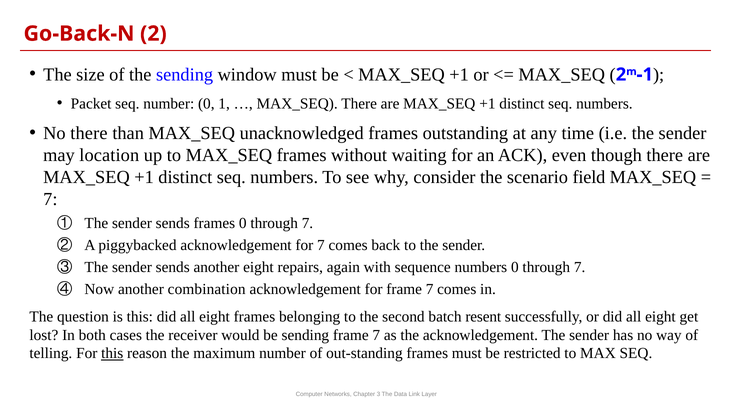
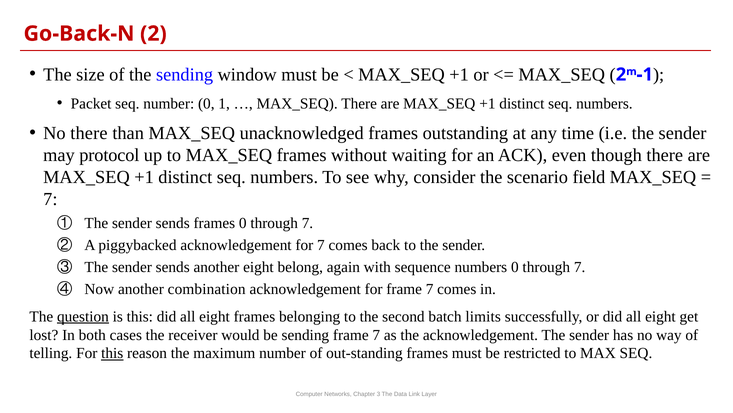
location: location -> protocol
repairs: repairs -> belong
question underline: none -> present
resent: resent -> limits
